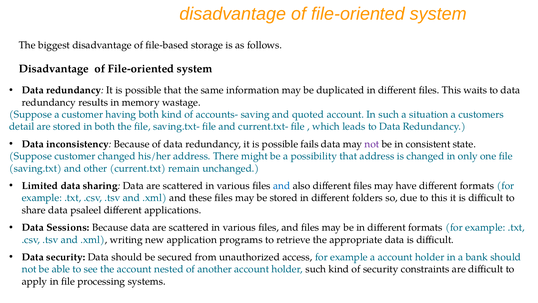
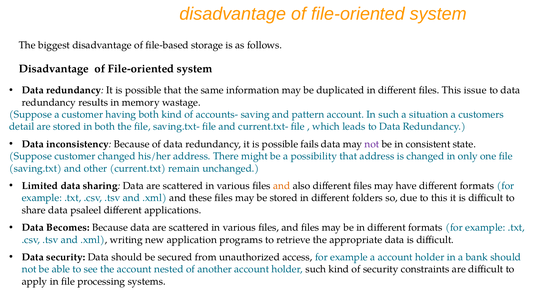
waits: waits -> issue
quoted: quoted -> pattern
and at (282, 186) colour: blue -> orange
Sessions: Sessions -> Becomes
